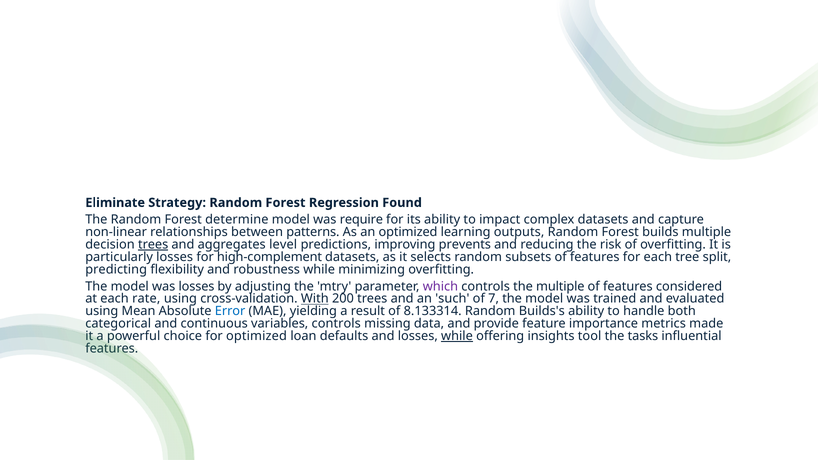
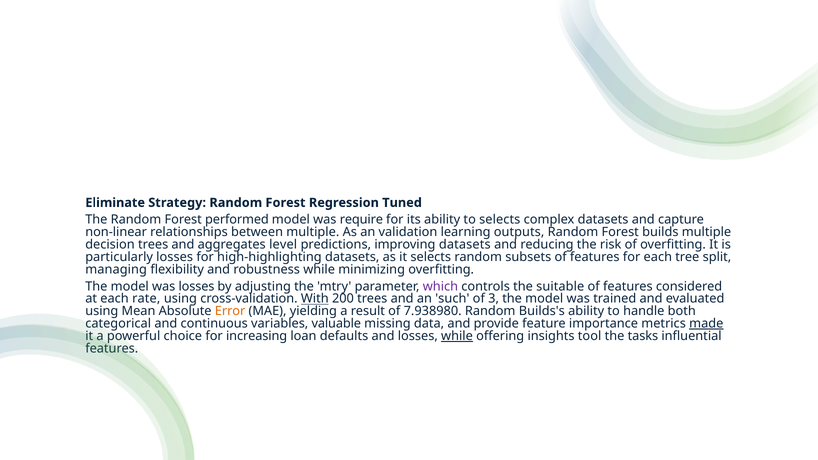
Found: Found -> Tuned
determine: determine -> performed
to impact: impact -> selects
between patterns: patterns -> multiple
an optimized: optimized -> validation
trees at (153, 245) underline: present -> none
improving prevents: prevents -> datasets
high-complement: high-complement -> high-highlighting
predicting: predicting -> managing
the multiple: multiple -> suitable
7: 7 -> 3
Error colour: blue -> orange
8.133314: 8.133314 -> 7.938980
variables controls: controls -> valuable
made underline: none -> present
for optimized: optimized -> increasing
